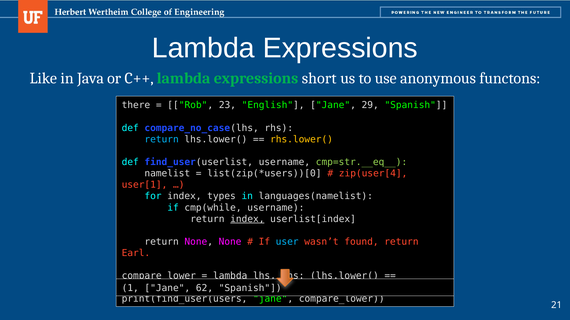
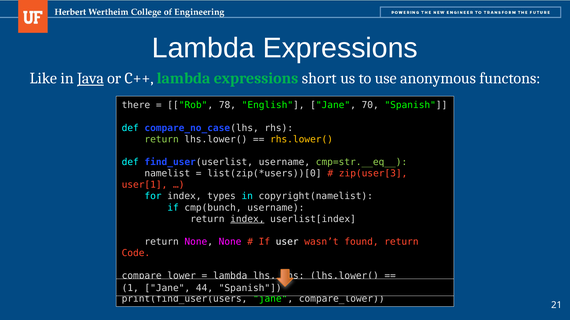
Java underline: none -> present
23: 23 -> 78
29: 29 -> 70
return at (162, 140) colour: light blue -> light green
zip(user[4: zip(user[4 -> zip(user[3
languages(namelist: languages(namelist -> copyright(namelist
cmp(while: cmp(while -> cmp(bunch
user colour: light blue -> white
Earl: Earl -> Code
62: 62 -> 44
